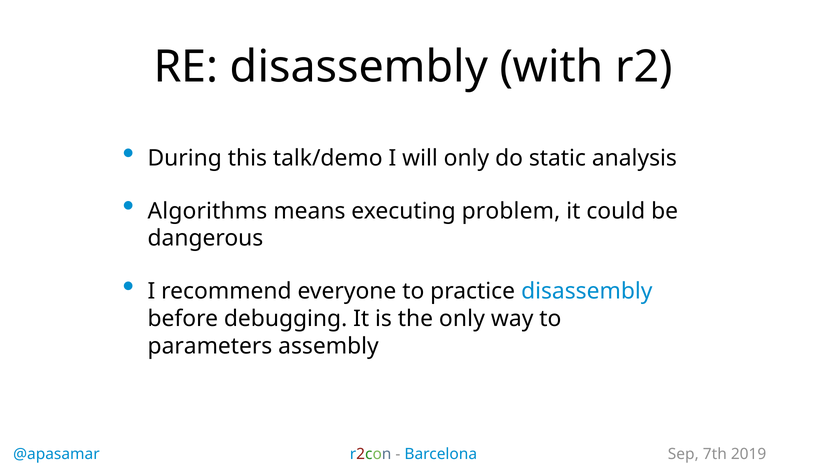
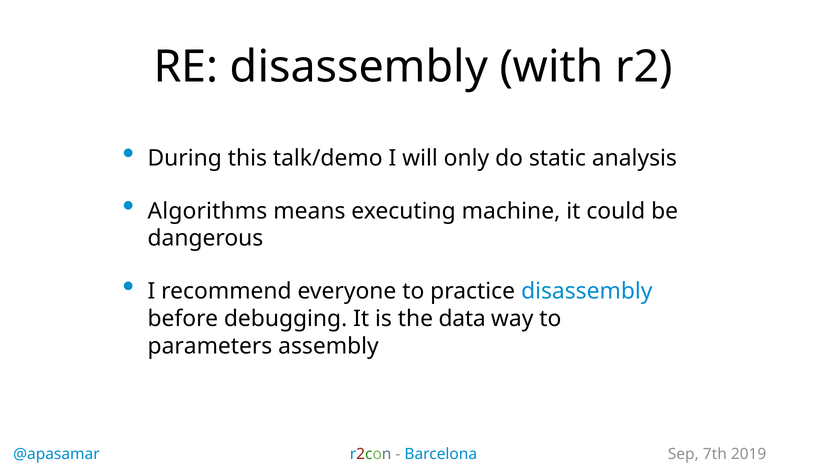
problem: problem -> machine
the only: only -> data
